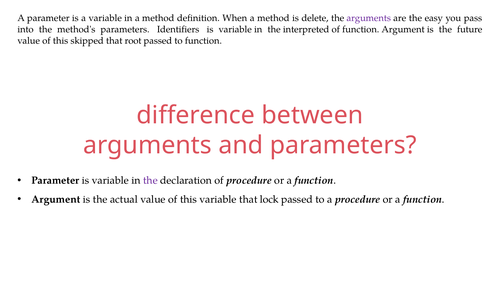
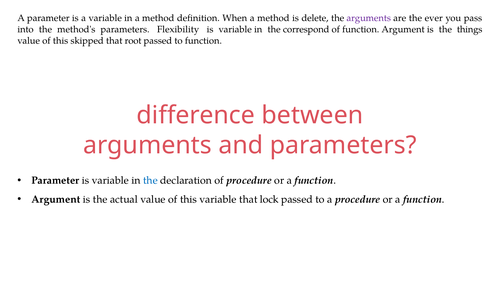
easy: easy -> ever
Identifiers: Identifiers -> Flexibility
interpreted: interpreted -> correspond
future: future -> things
the at (150, 181) colour: purple -> blue
